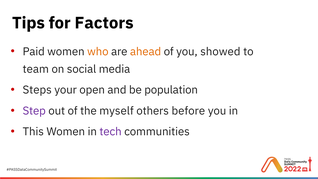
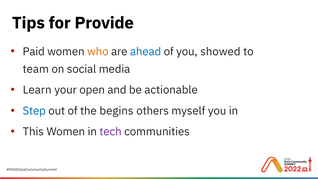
Factors: Factors -> Provide
ahead colour: orange -> blue
Steps: Steps -> Learn
population: population -> actionable
Step colour: purple -> blue
myself: myself -> begins
before: before -> myself
